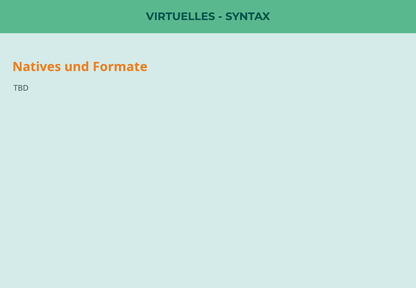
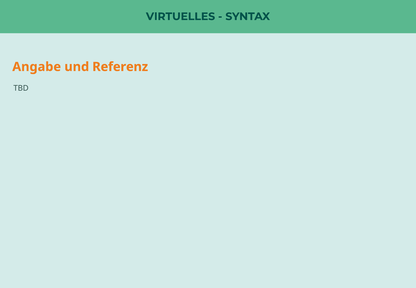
Natives: Natives -> Angabe
Formate: Formate -> Referenz
